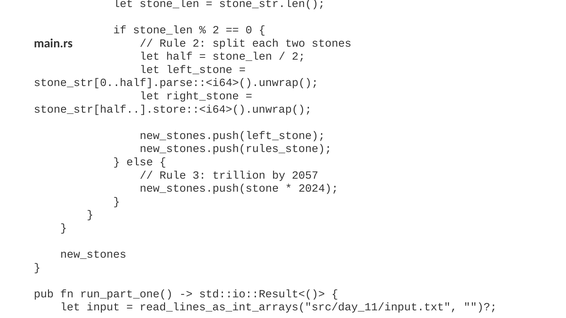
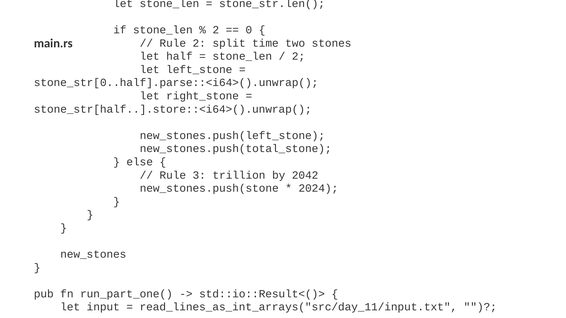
2 split each: each -> time
new_stones.push(rules_stone: new_stones.push(rules_stone -> new_stones.push(total_stone
2057: 2057 -> 2042
